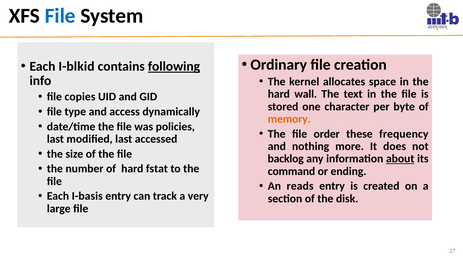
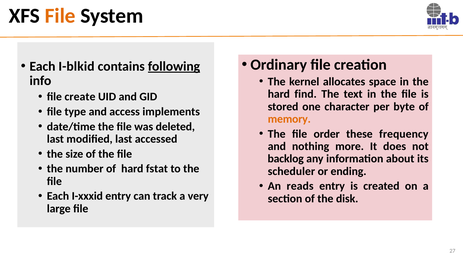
File at (60, 16) colour: blue -> orange
wall: wall -> find
copies: copies -> create
dynamically: dynamically -> implements
policies: policies -> deleted
about underline: present -> none
command: command -> scheduler
I-basis: I-basis -> I-xxxid
